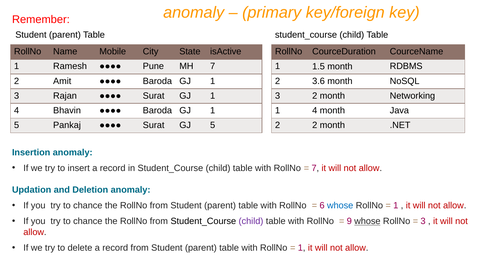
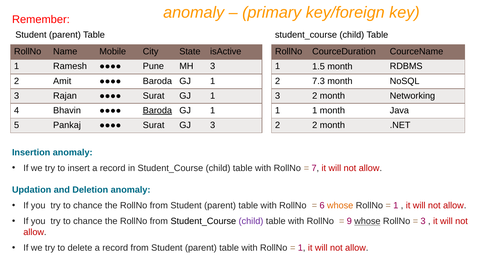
MH 7: 7 -> 3
3.6: 3.6 -> 7.3
Baroda at (157, 111) underline: none -> present
4 at (315, 111): 4 -> 1
GJ 5: 5 -> 3
whose at (340, 206) colour: blue -> orange
